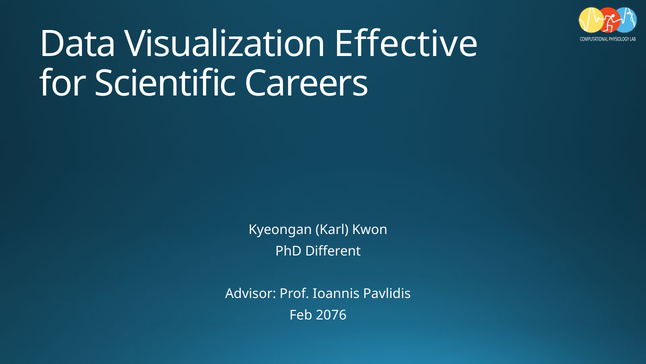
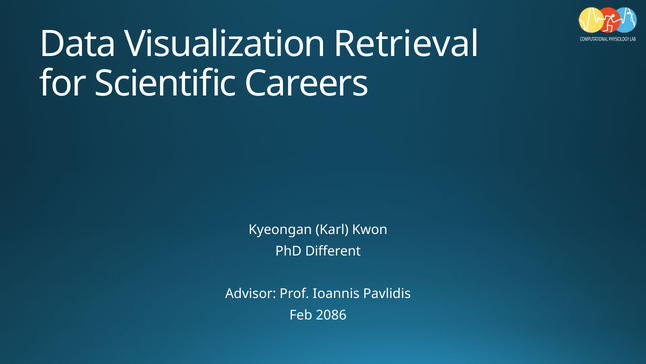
Effective: Effective -> Retrieval
2076: 2076 -> 2086
